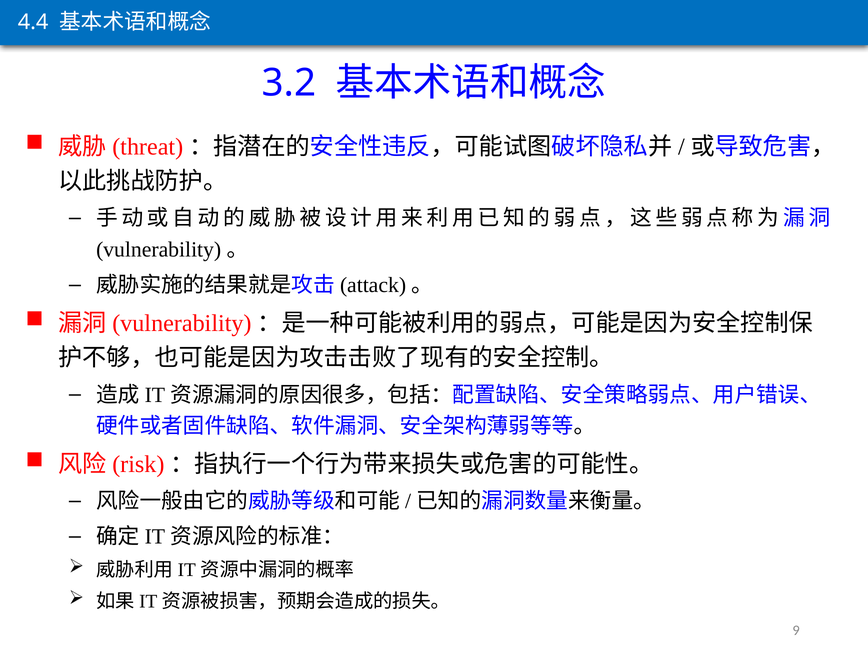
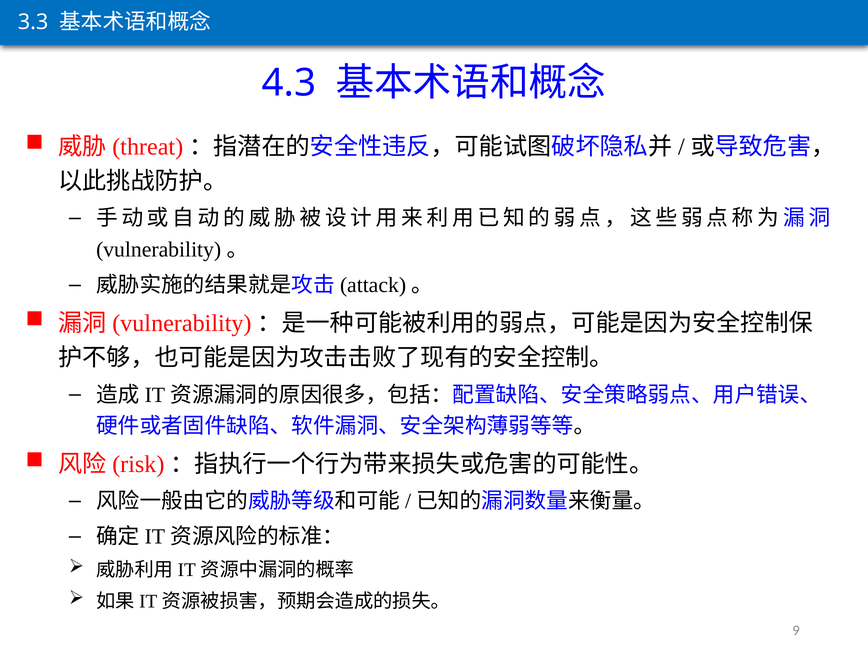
4.4: 4.4 -> 3.3
3.2: 3.2 -> 4.3
